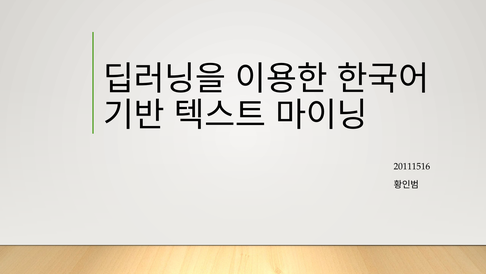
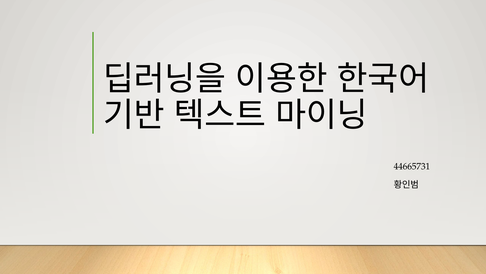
20111516: 20111516 -> 44665731
